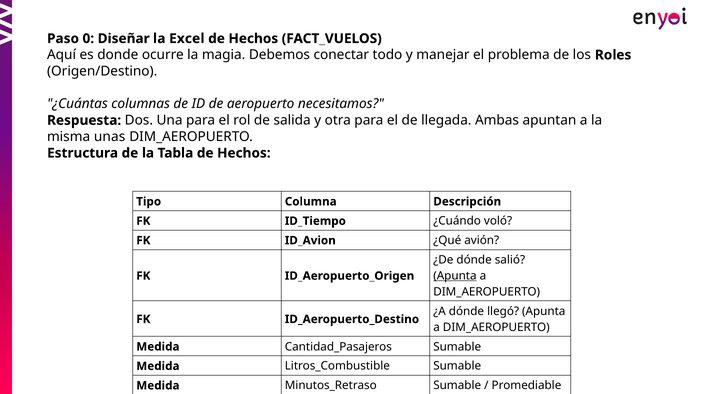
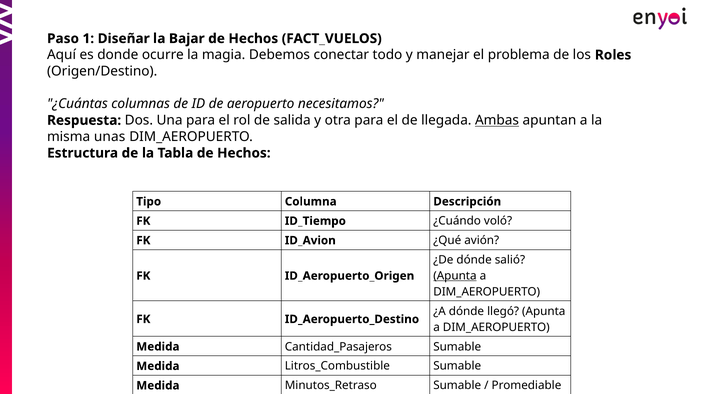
0: 0 -> 1
Excel: Excel -> Bajar
Ambas underline: none -> present
